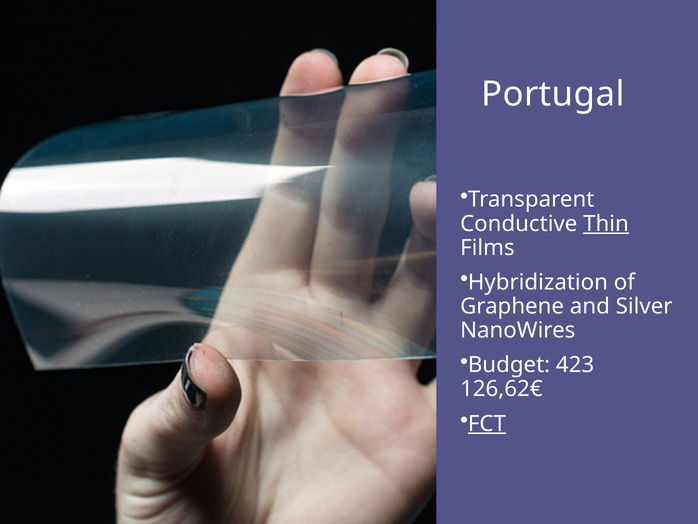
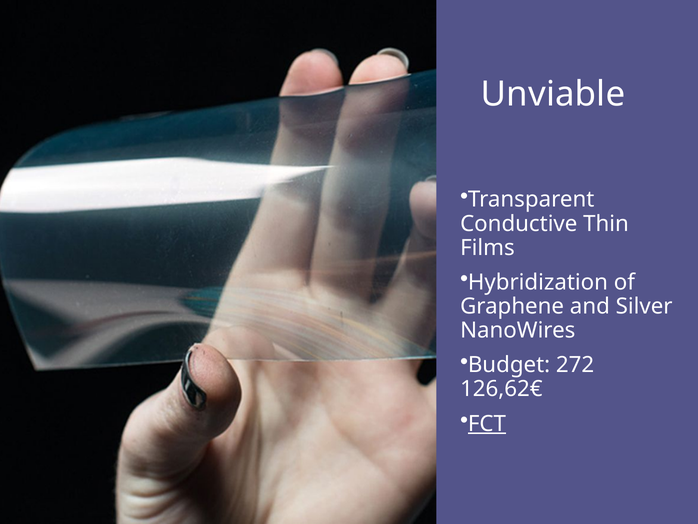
Portugal: Portugal -> Unviable
Thin underline: present -> none
423: 423 -> 272
